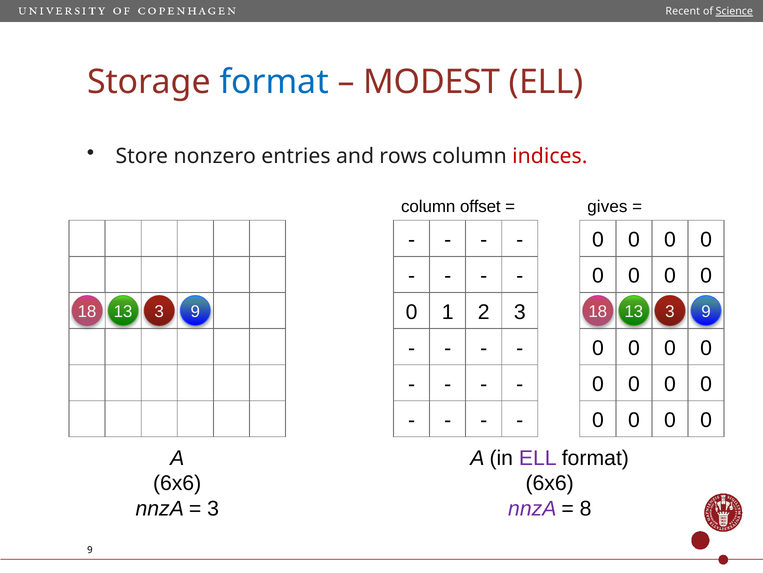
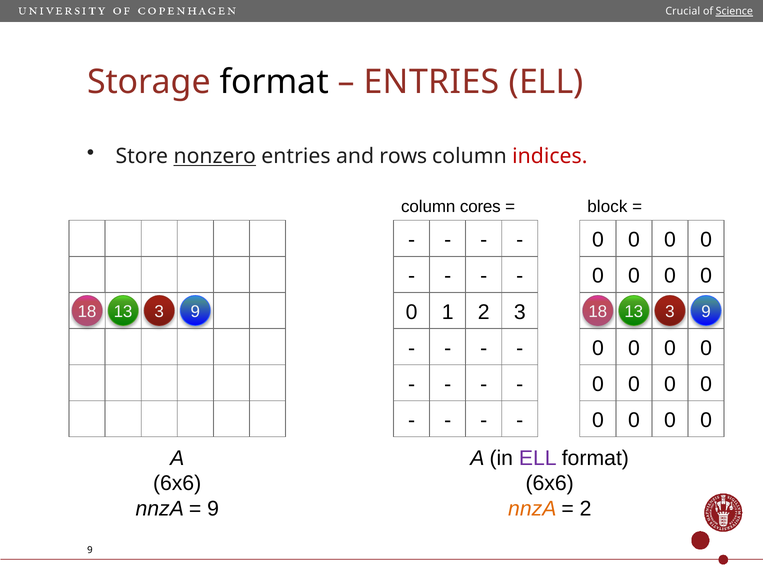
Recent: Recent -> Crucial
format at (274, 82) colour: blue -> black
MODEST at (432, 82): MODEST -> ENTRIES
nonzero underline: none -> present
offset: offset -> cores
gives: gives -> block
3 at (213, 508): 3 -> 9
nnzA at (532, 508) colour: purple -> orange
8 at (586, 508): 8 -> 2
